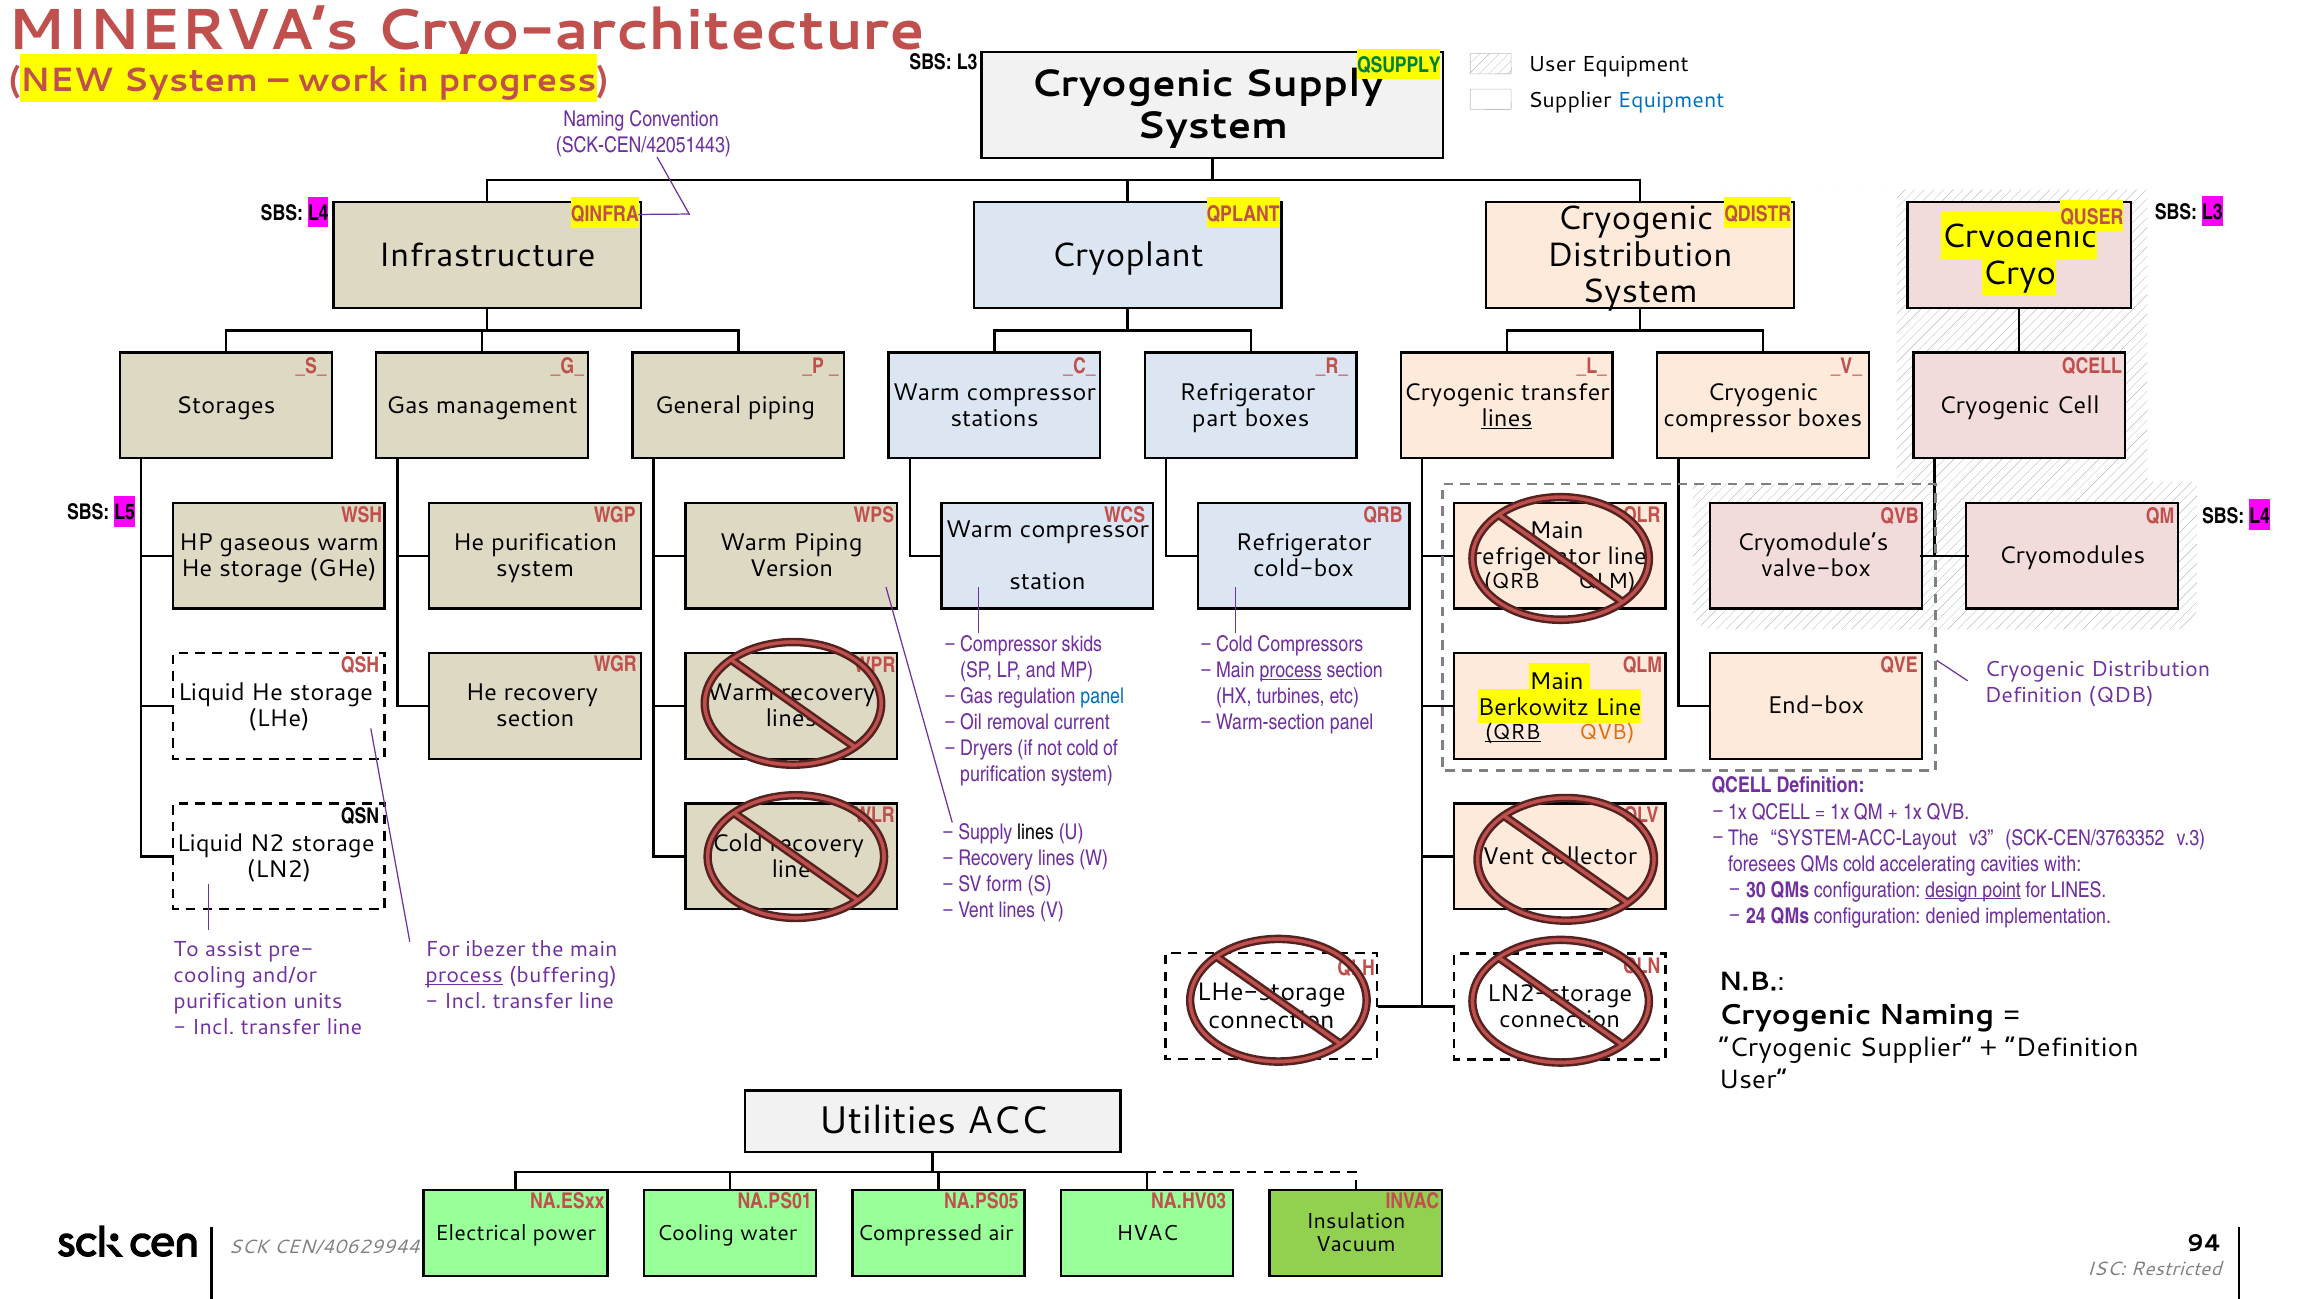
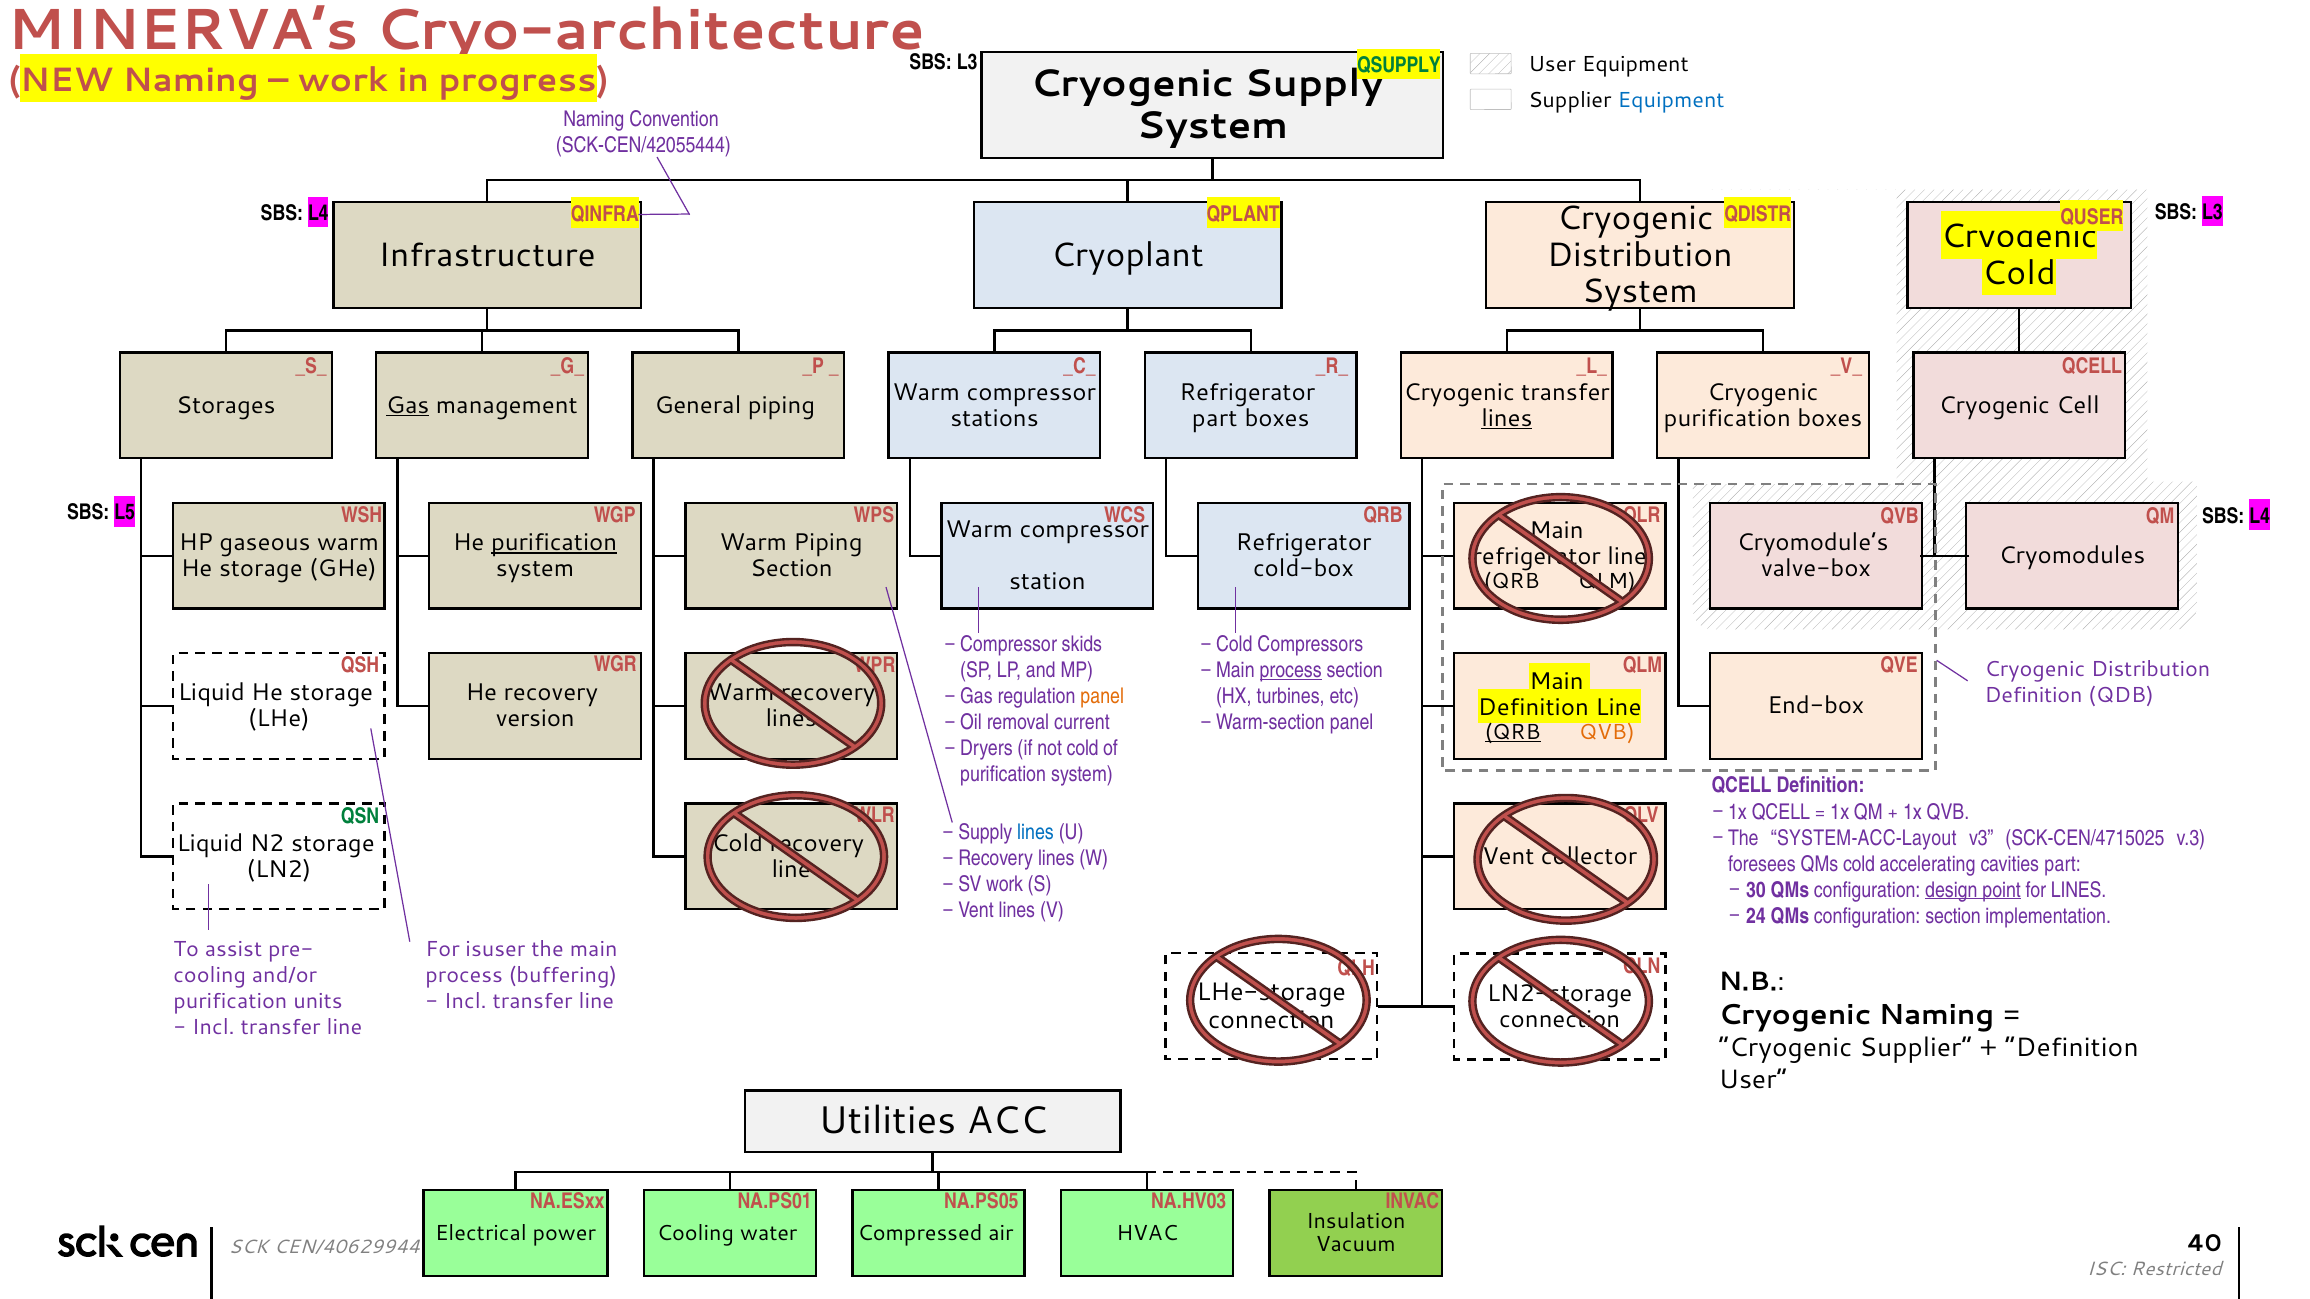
NEW System: System -> Naming
SCK-CEN/42051443: SCK-CEN/42051443 -> SCK-CEN/42055444
Cryo at (2019, 273): Cryo -> Cold
Gas at (408, 405) underline: none -> present
compressor at (1727, 418): compressor -> purification
purification at (554, 543) underline: none -> present
Version at (791, 569): Version -> Section
panel at (1102, 697) colour: blue -> orange
Berkowitz at (1534, 707): Berkowitz -> Definition
section at (535, 719): section -> version
QSN colour: black -> green
lines at (1036, 833) colour: black -> blue
SCK-CEN/3763352: SCK-CEN/3763352 -> SCK-CEN/4715025
cavities with: with -> part
SV form: form -> work
configuration denied: denied -> section
ibezer: ibezer -> isuser
process at (464, 976) underline: present -> none
94: 94 -> 40
